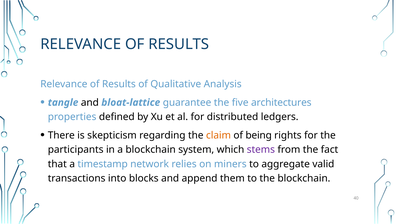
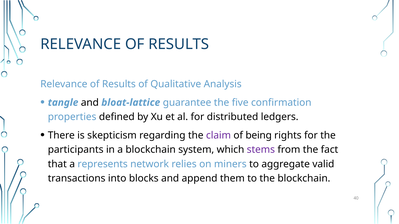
architectures: architectures -> confirmation
claim colour: orange -> purple
timestamp: timestamp -> represents
